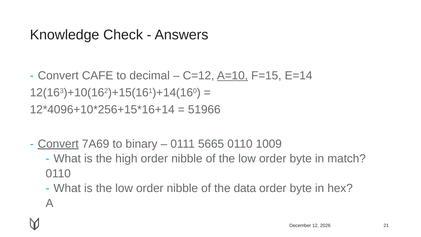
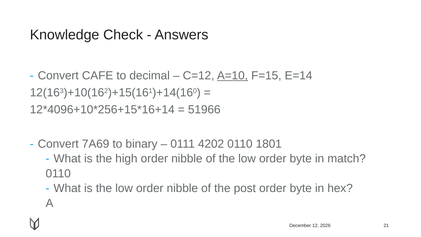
Convert at (58, 144) underline: present -> none
5665: 5665 -> 4202
1009: 1009 -> 1801
data: data -> post
